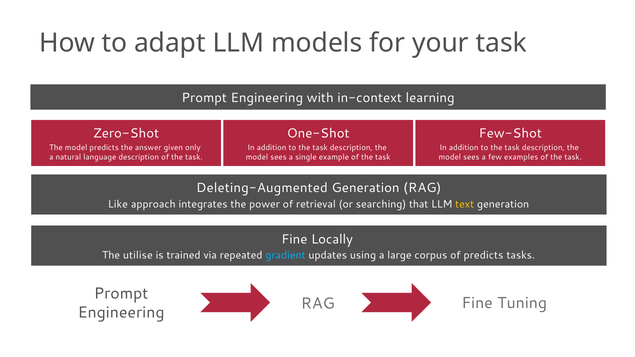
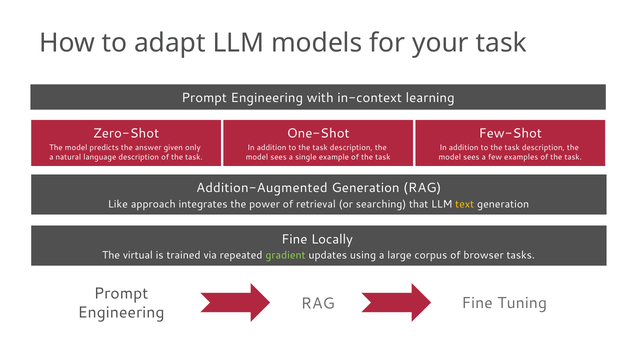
Deleting-Augmented: Deleting-Augmented -> Addition-Augmented
utilise: utilise -> virtual
gradient colour: light blue -> light green
of predicts: predicts -> browser
